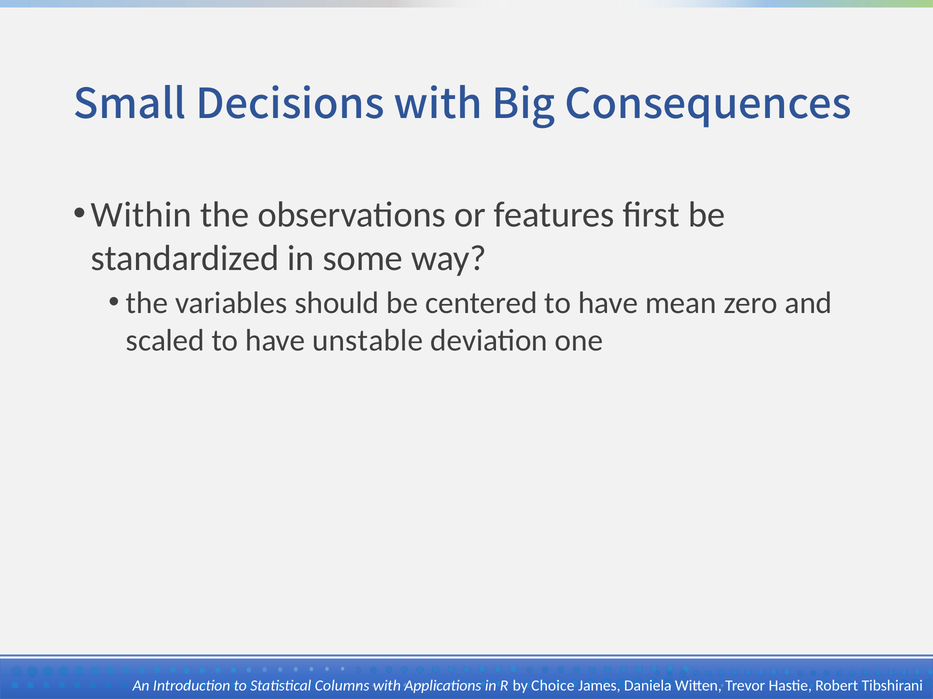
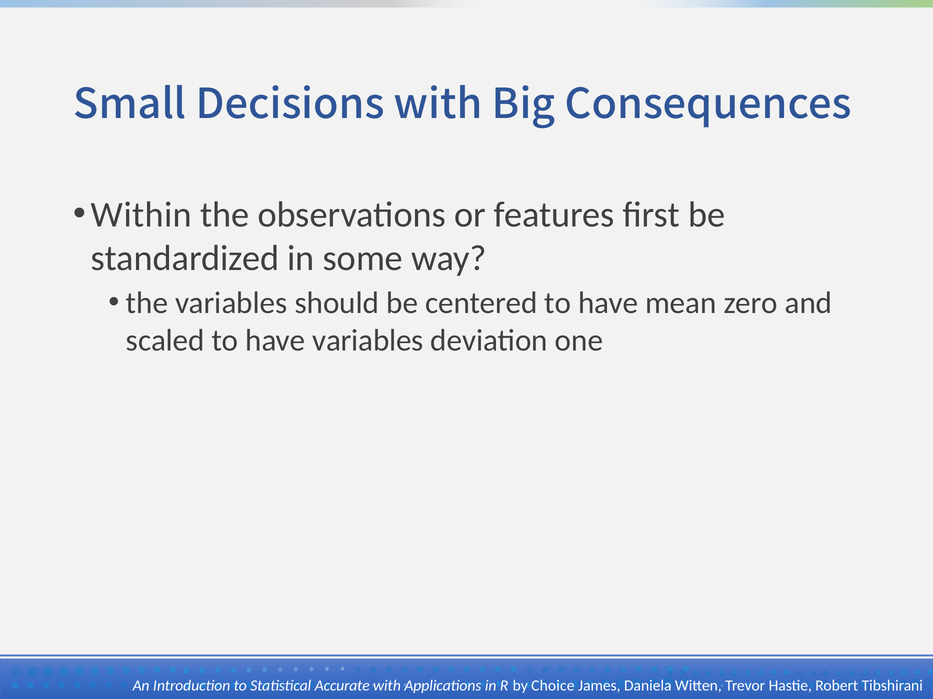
have unstable: unstable -> variables
Columns: Columns -> Accurate
